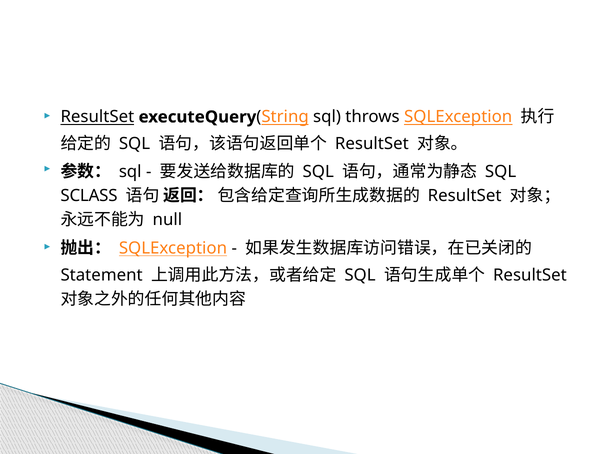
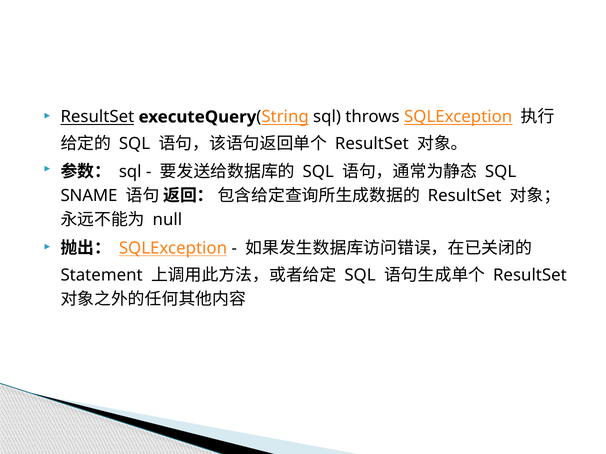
SCLASS: SCLASS -> SNAME
